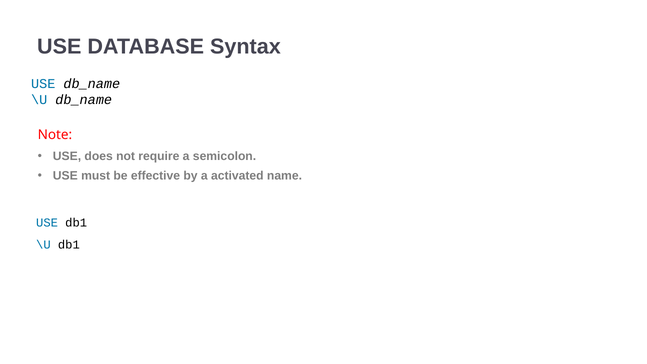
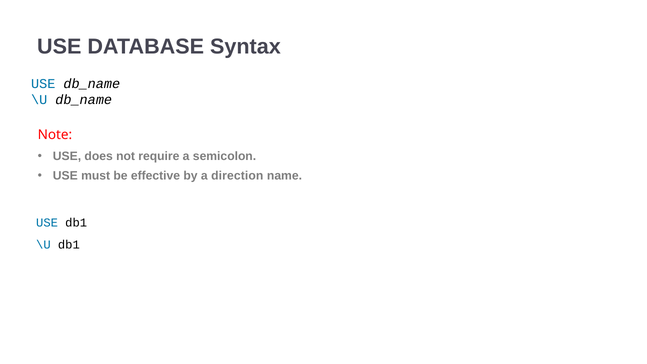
activated: activated -> direction
